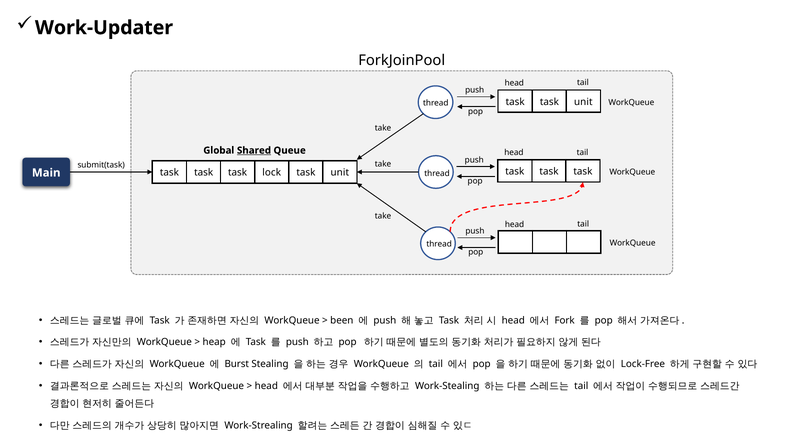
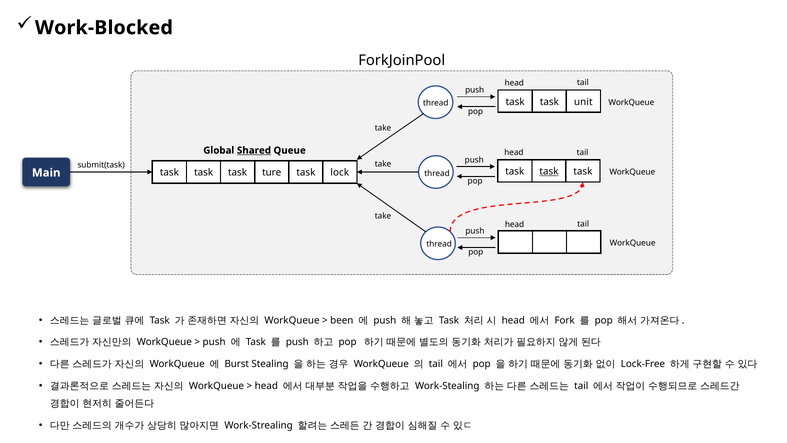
Work-Updater: Work-Updater -> Work-Blocked
task at (549, 171) underline: none -> present
lock: lock -> ture
unit at (340, 173): unit -> lock
heap at (214, 342): heap -> push
